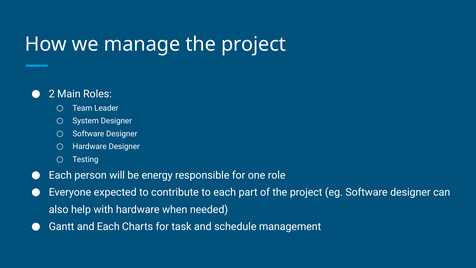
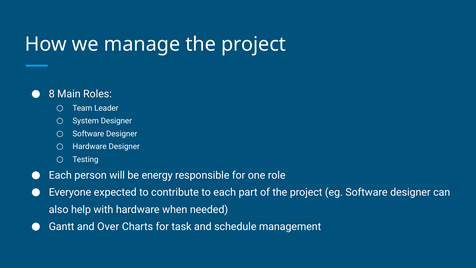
2: 2 -> 8
and Each: Each -> Over
